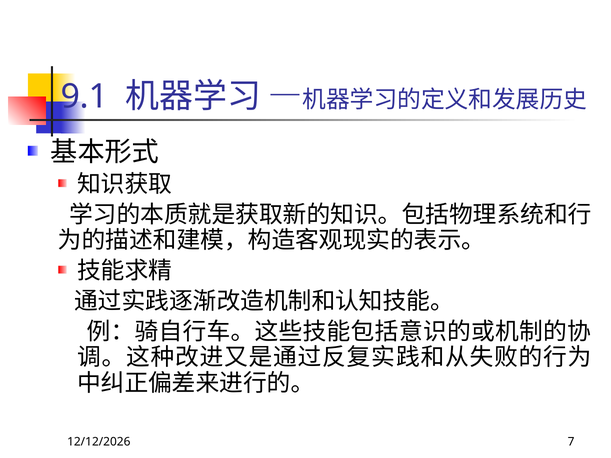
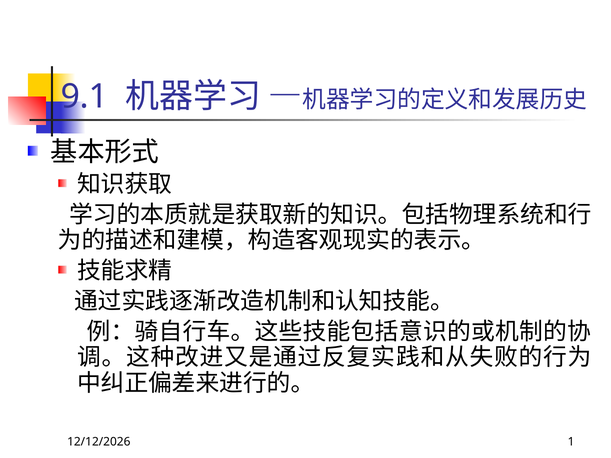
7: 7 -> 1
